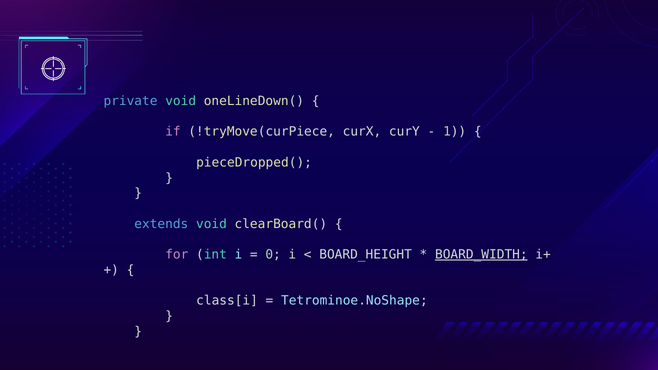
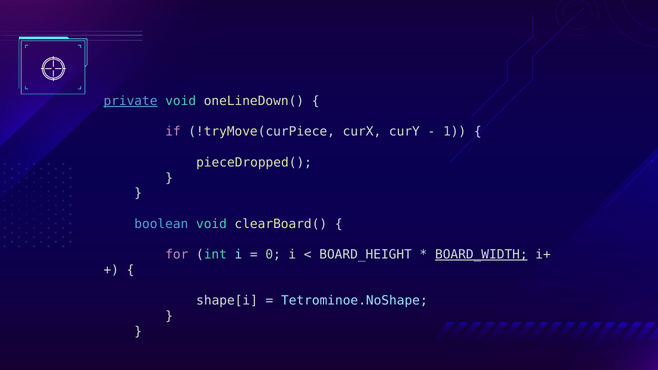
private underline: none -> present
extends: extends -> boolean
class[i: class[i -> shape[i
